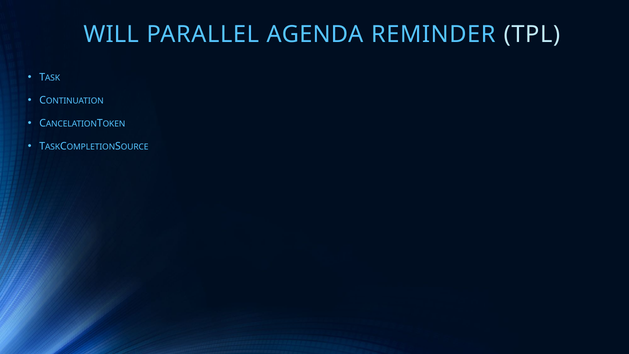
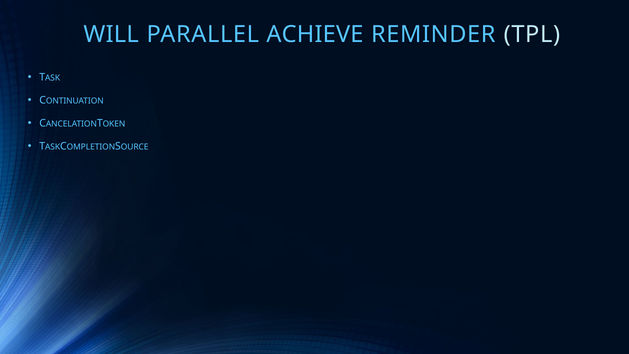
AGENDA: AGENDA -> ACHIEVE
